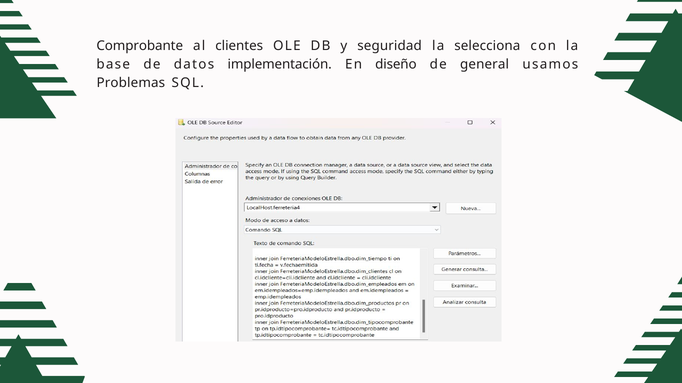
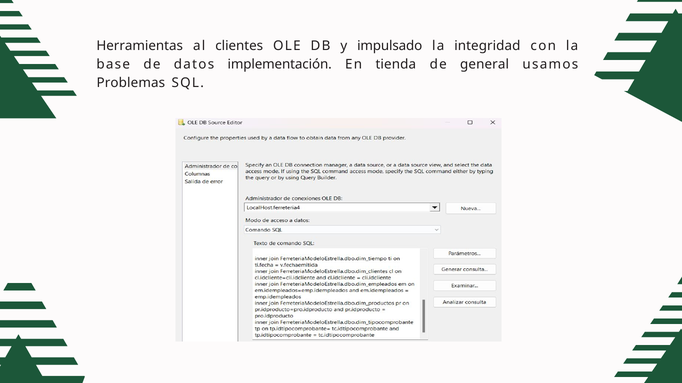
Comprobante: Comprobante -> Herramientas
seguridad: seguridad -> impulsado
selecciona: selecciona -> integridad
diseño: diseño -> tienda
